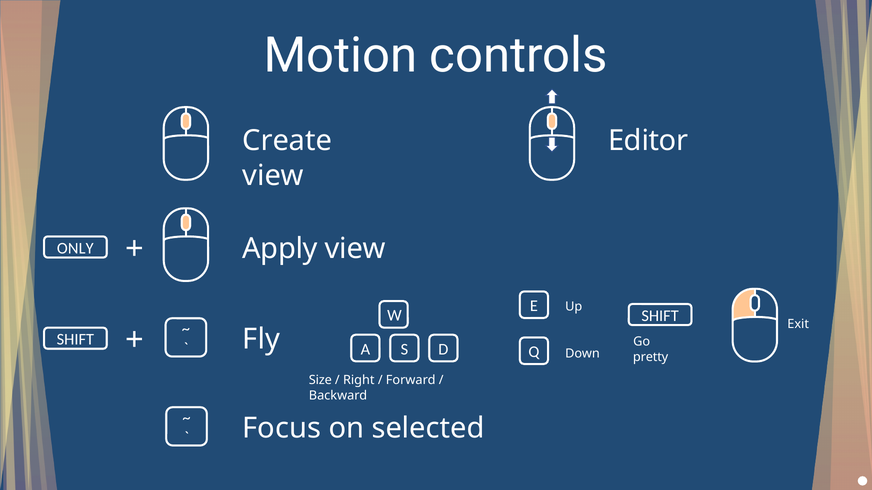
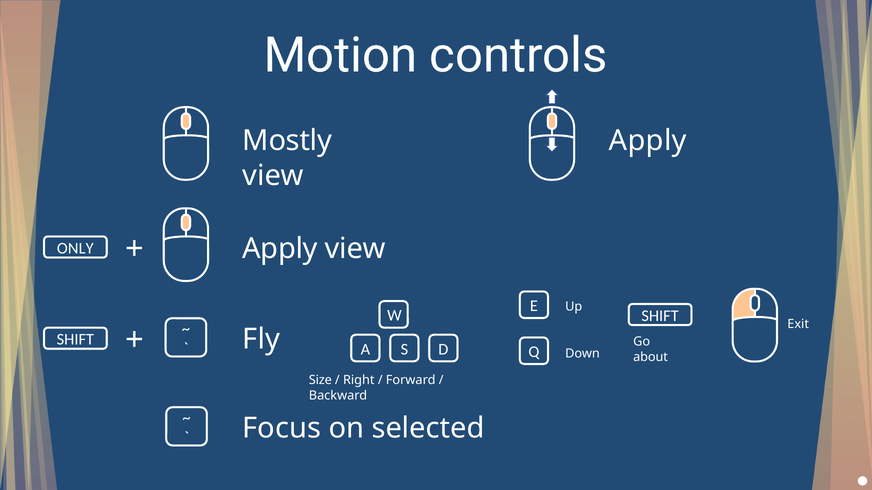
Create: Create -> Mostly
Editor at (648, 141): Editor -> Apply
pretty: pretty -> about
